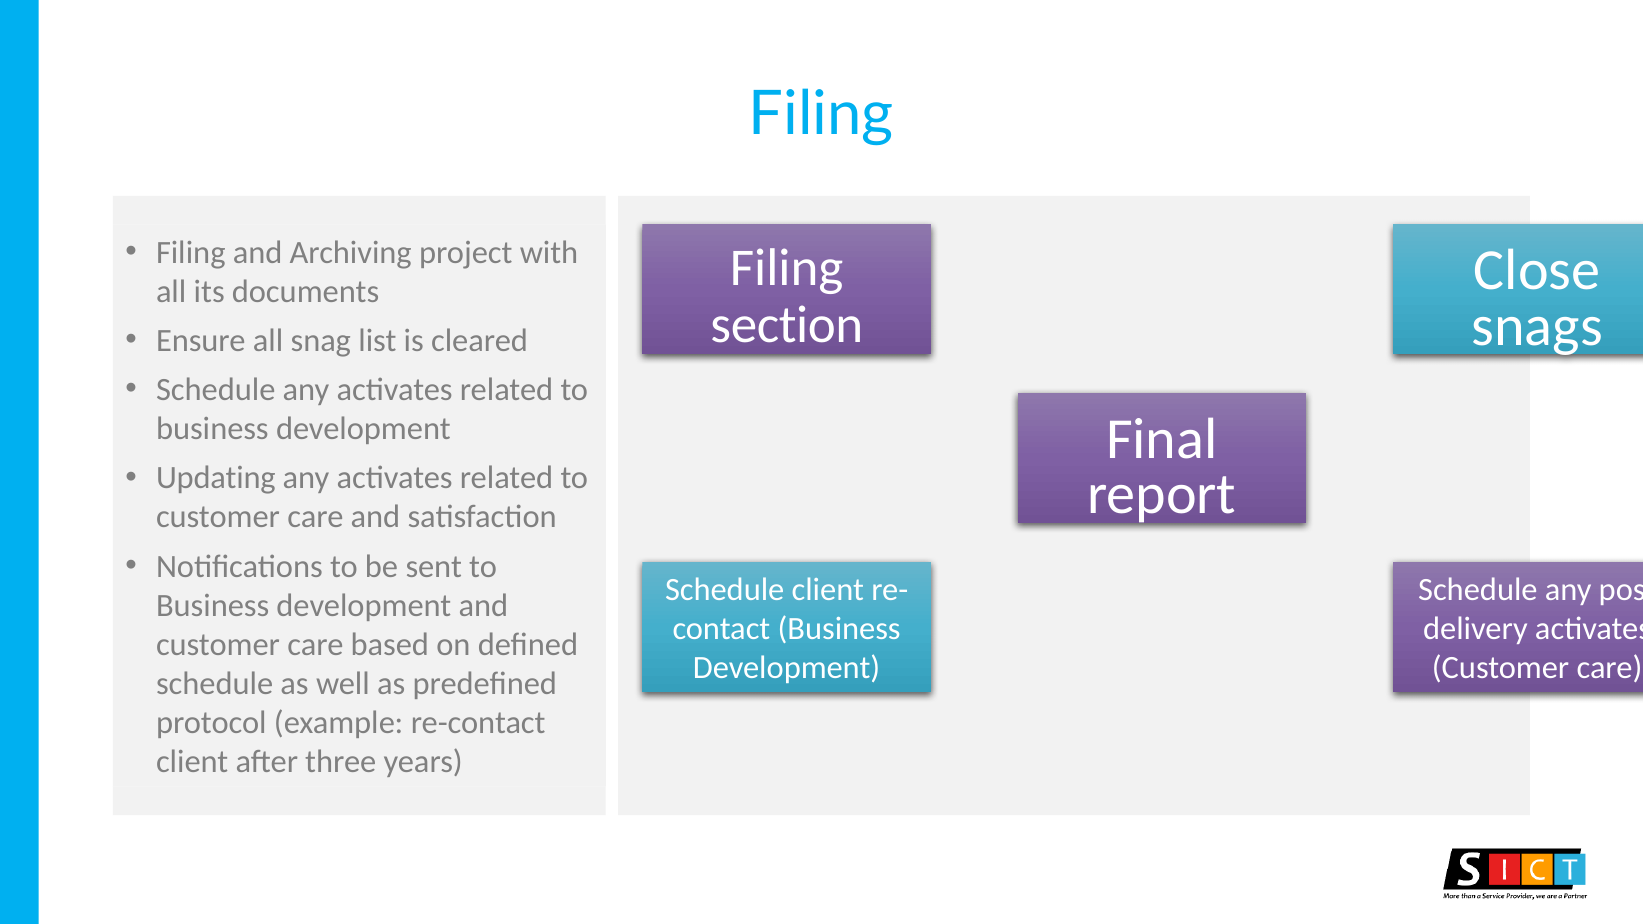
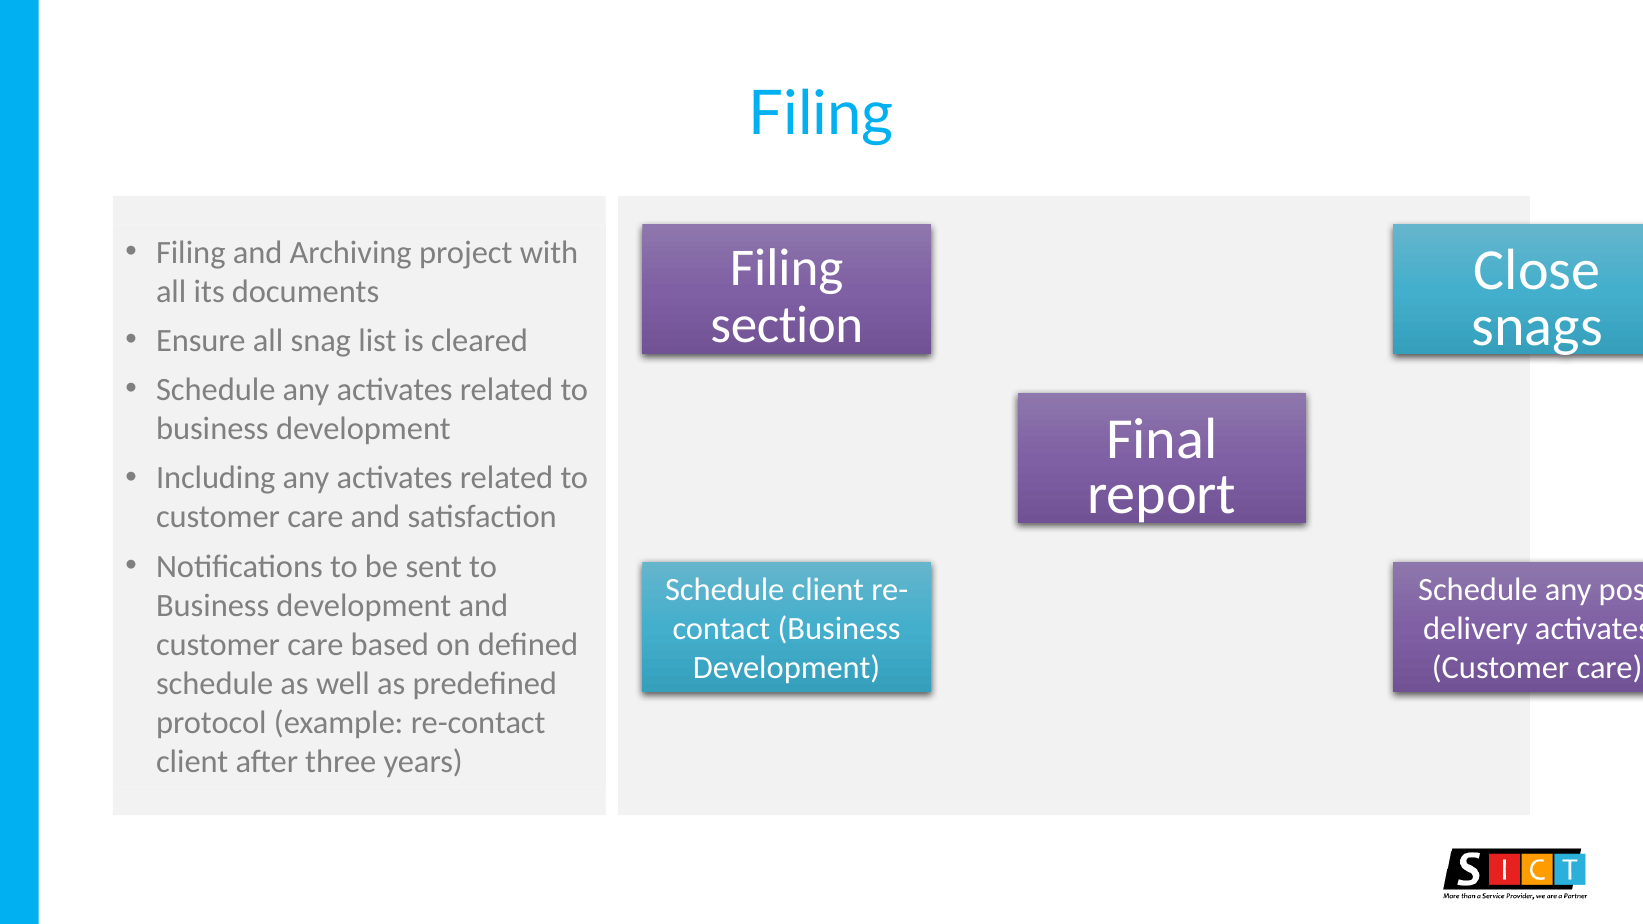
Updating: Updating -> Including
